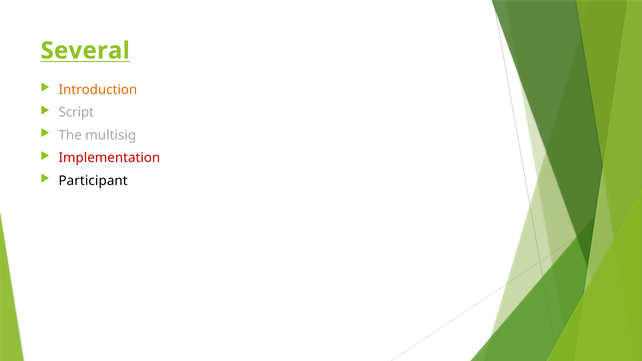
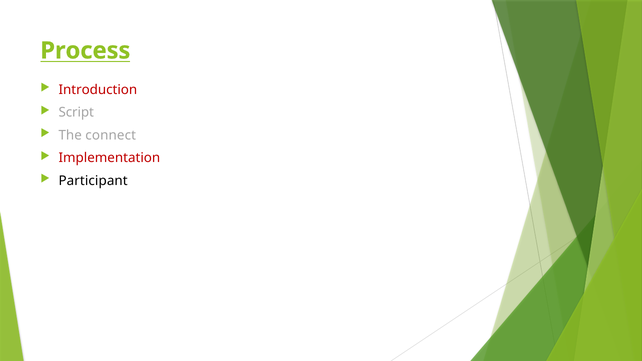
Several: Several -> Process
Introduction colour: orange -> red
multisig: multisig -> connect
